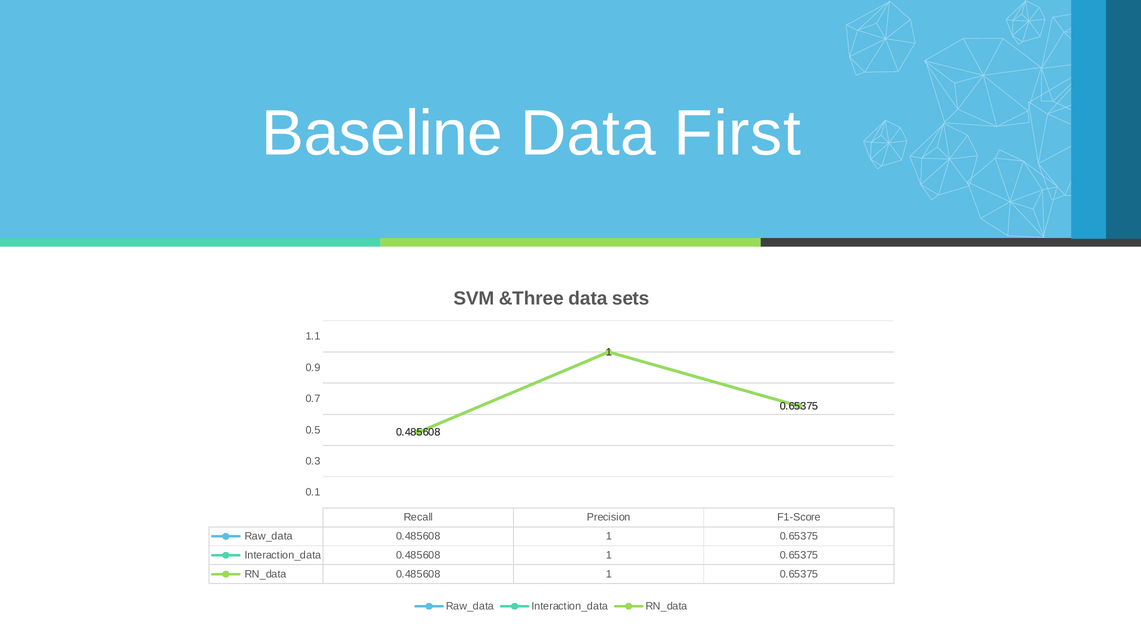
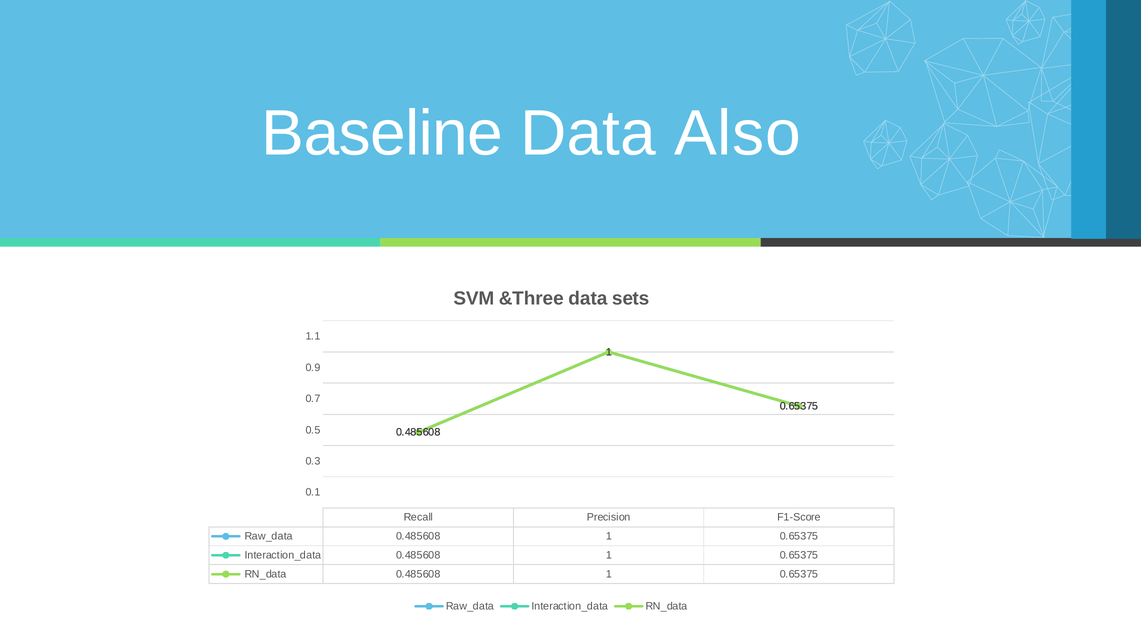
First: First -> Also
